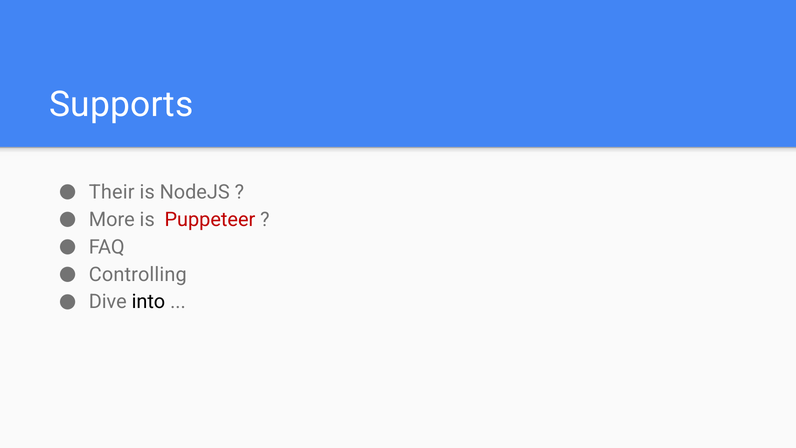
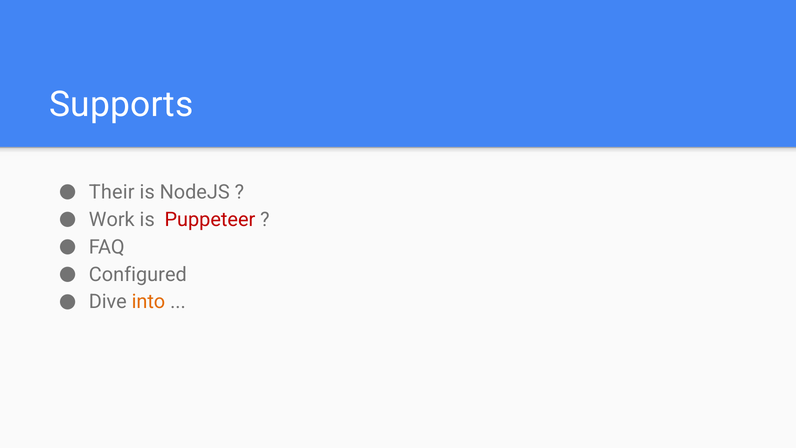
More: More -> Work
Controlling: Controlling -> Configured
into colour: black -> orange
